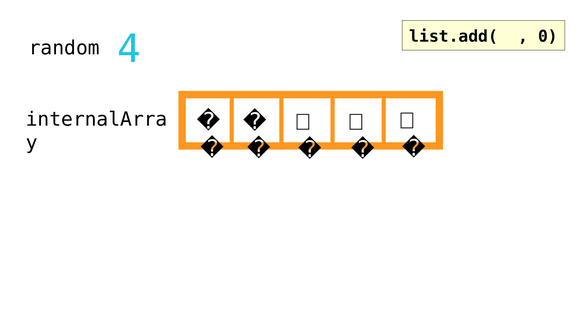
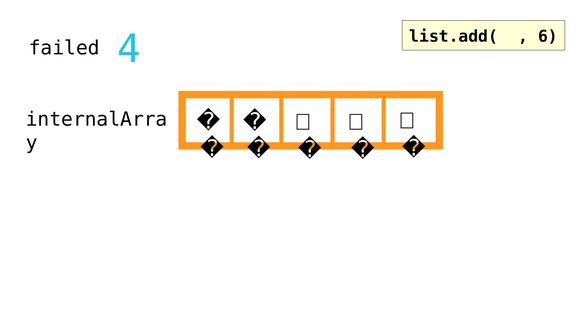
random: random -> failed
0: 0 -> 6
